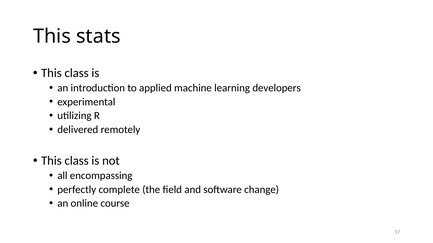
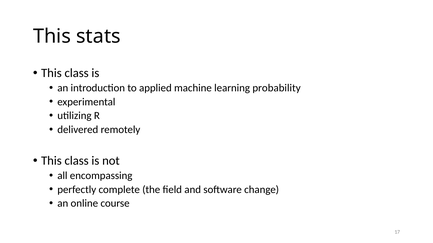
developers: developers -> probability
